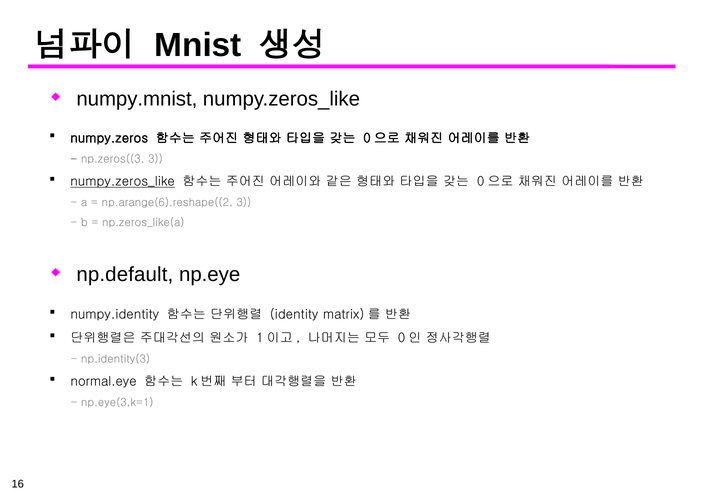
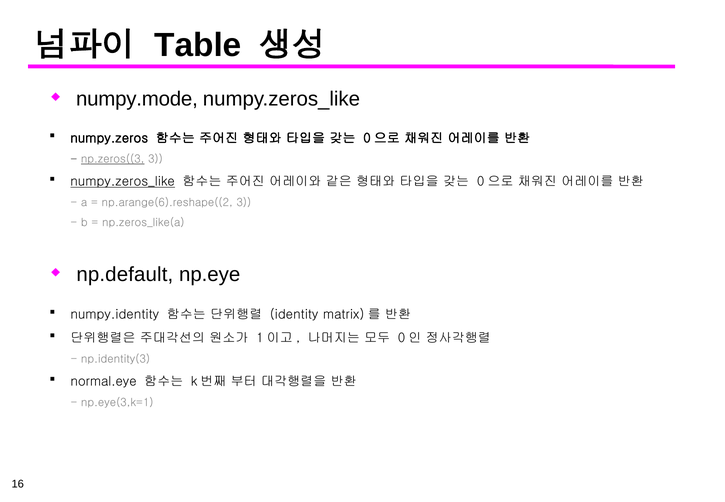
Mnist: Mnist -> Table
numpy.mnist: numpy.mnist -> numpy.mode
np.zeros((3 underline: none -> present
